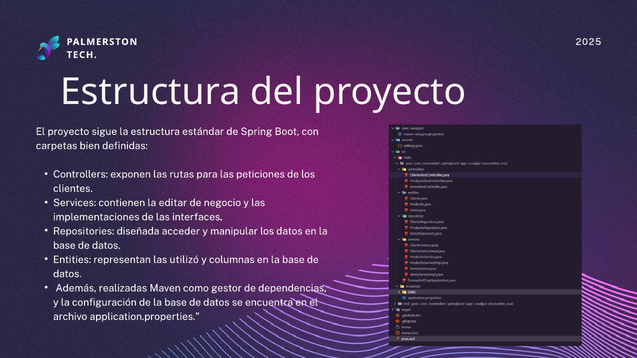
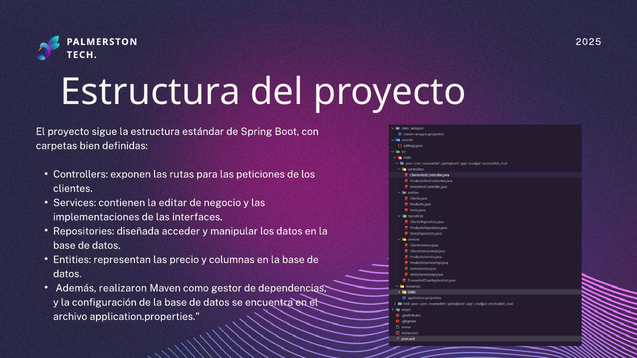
utilizó: utilizó -> precio
realizadas: realizadas -> realizaron
